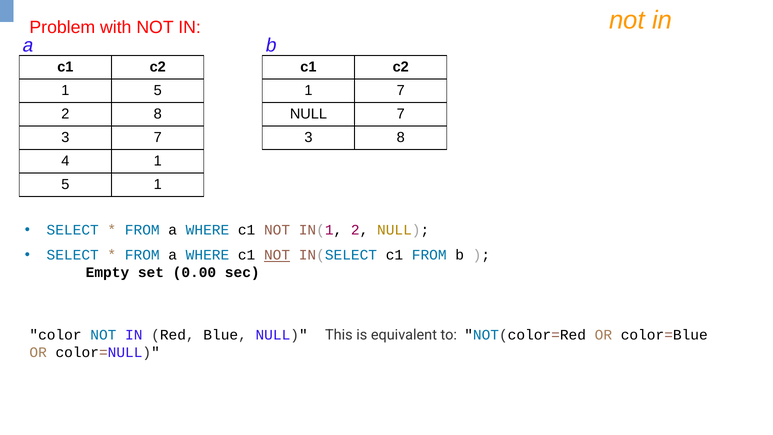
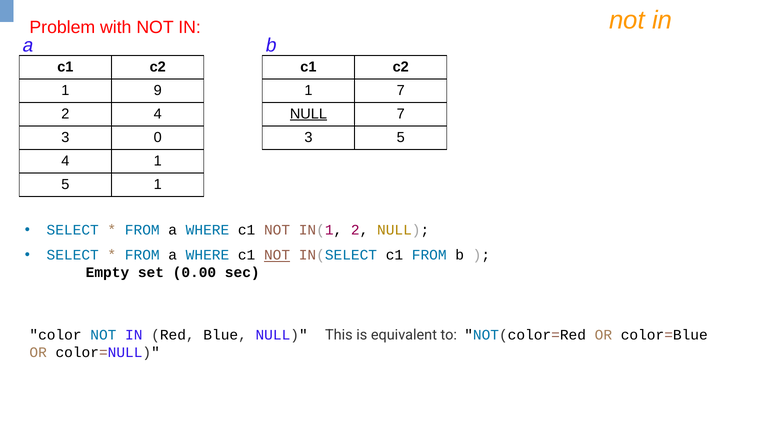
5 at (158, 90): 5 -> 9
2 8: 8 -> 4
NULL at (308, 114) underline: none -> present
3 7: 7 -> 0
3 8: 8 -> 5
